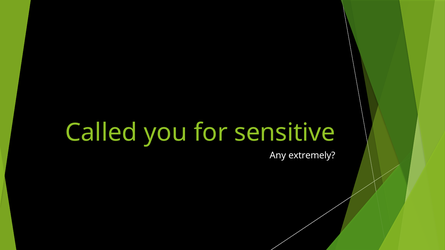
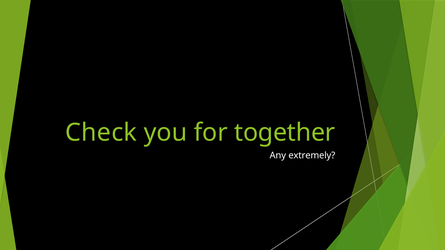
Called: Called -> Check
sensitive: sensitive -> together
